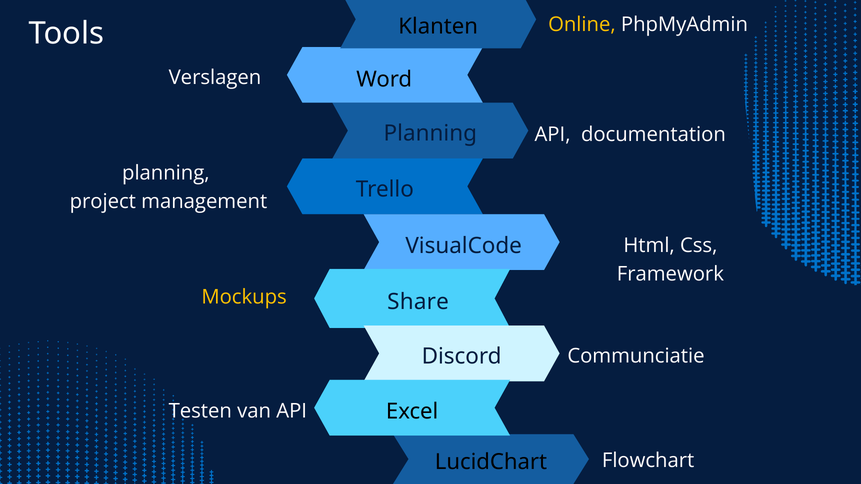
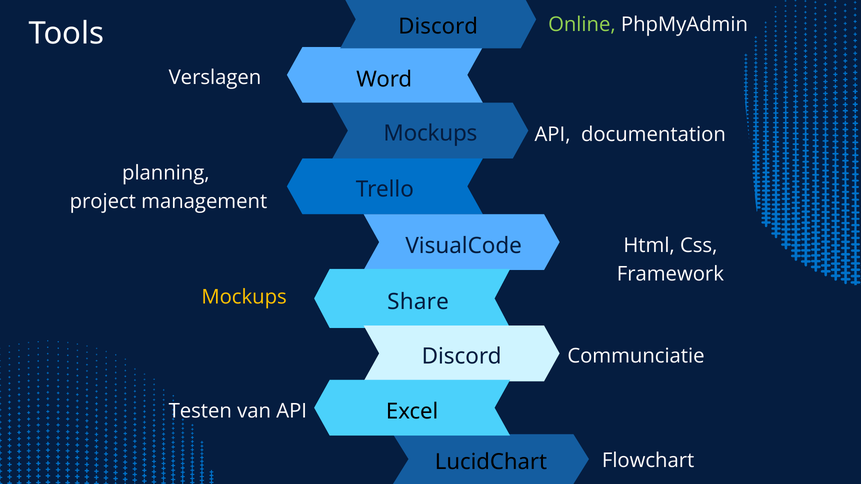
Online colour: yellow -> light green
Klanten at (438, 26): Klanten -> Discord
Planning at (430, 134): Planning -> Mockups
